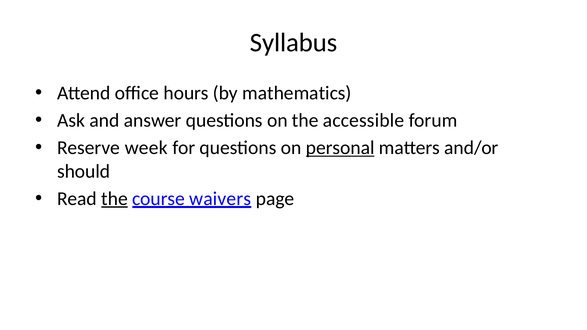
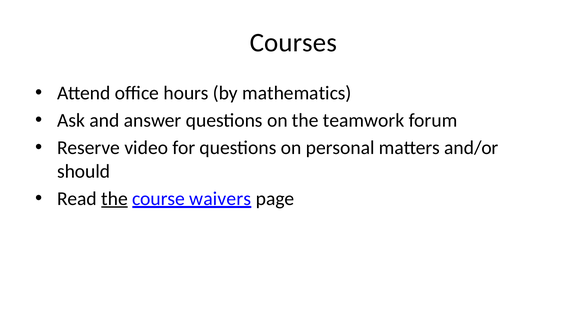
Syllabus: Syllabus -> Courses
accessible: accessible -> teamwork
week: week -> video
personal underline: present -> none
